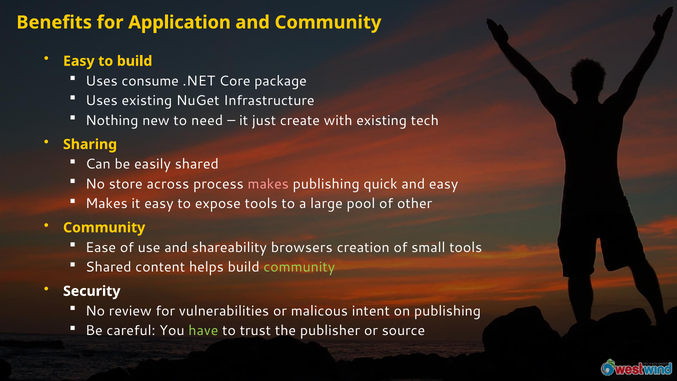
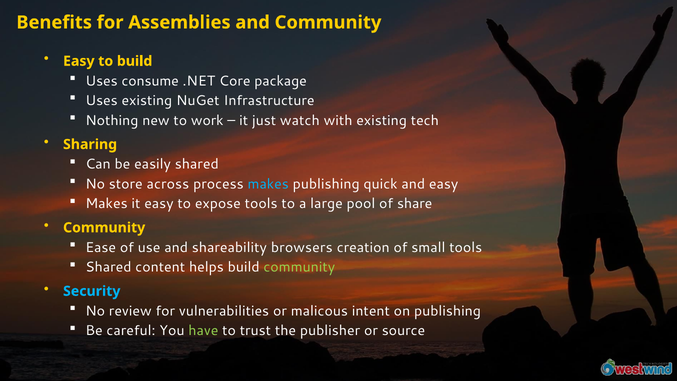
Application: Application -> Assemblies
need: need -> work
create: create -> watch
makes at (268, 184) colour: pink -> light blue
other: other -> share
Security colour: white -> light blue
